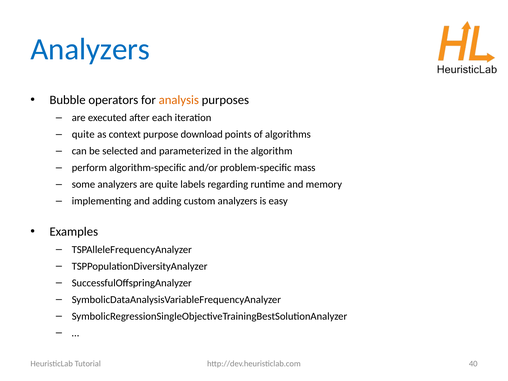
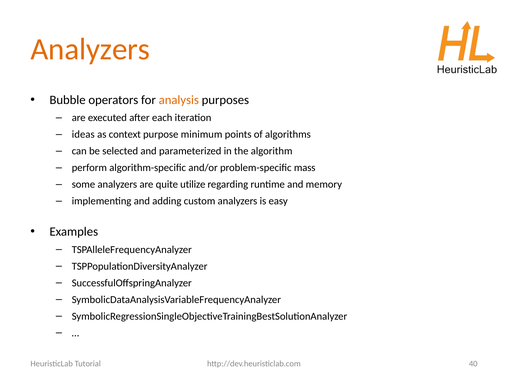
Analyzers at (90, 49) colour: blue -> orange
quite at (83, 134): quite -> ideas
download: download -> minimum
labels: labels -> utilize
